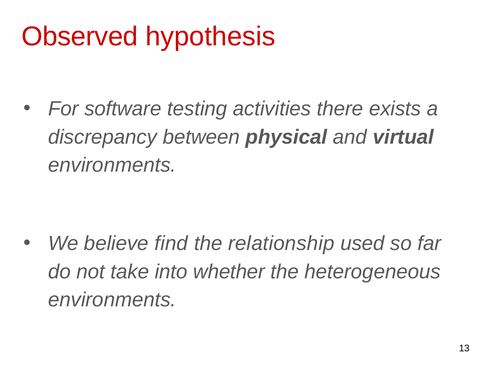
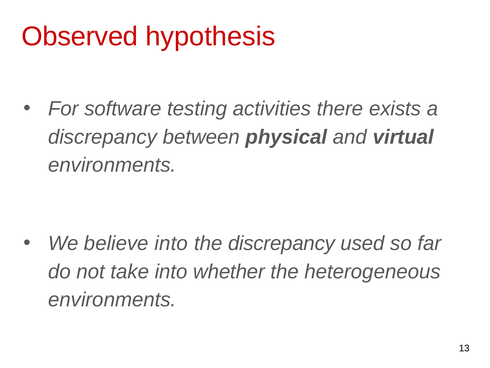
believe find: find -> into
the relationship: relationship -> discrepancy
